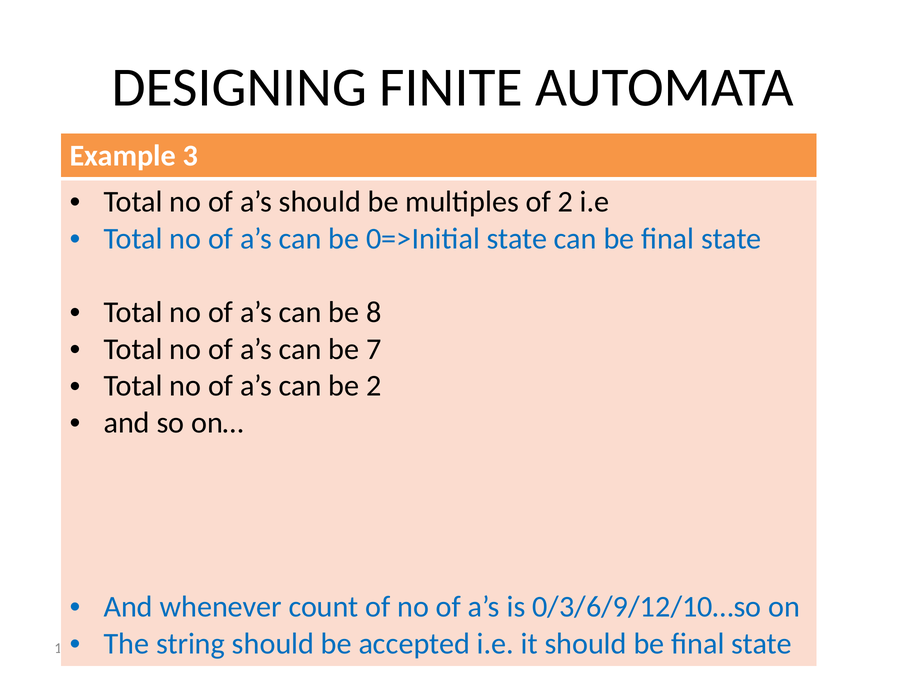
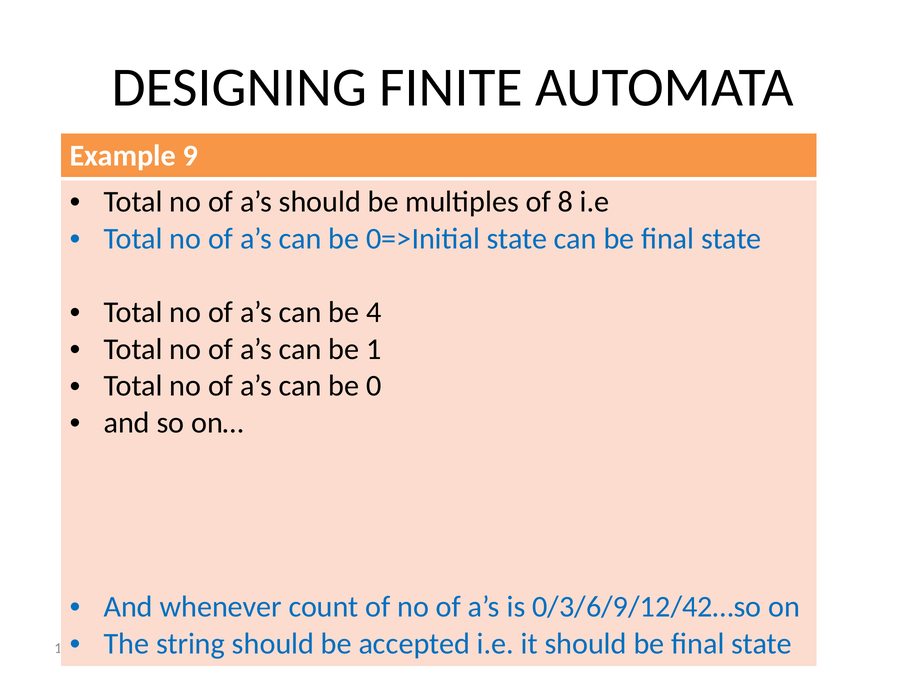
3: 3 -> 9
of 2: 2 -> 8
8: 8 -> 4
7: 7 -> 1
be 2: 2 -> 0
0/3/6/9/12/10…so: 0/3/6/9/12/10…so -> 0/3/6/9/12/42…so
